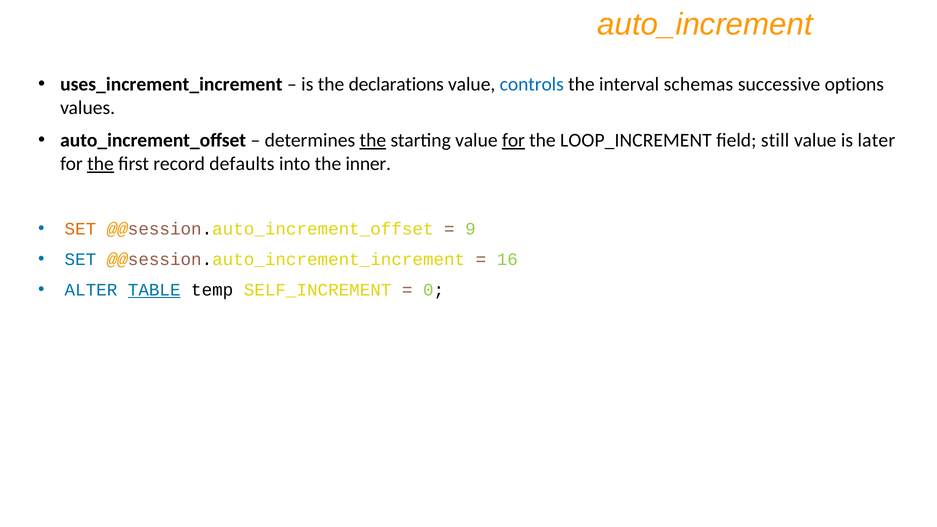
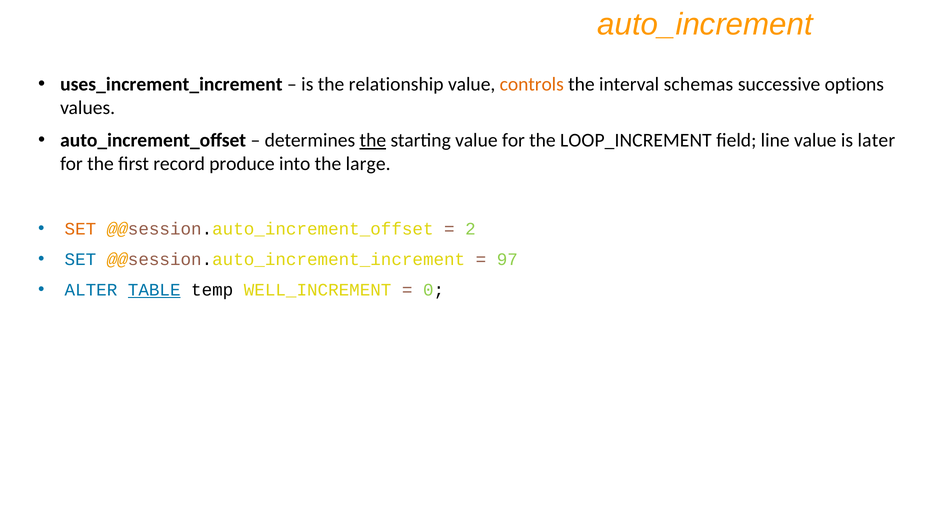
declarations: declarations -> relationship
controls colour: blue -> orange
for at (513, 140) underline: present -> none
still: still -> line
the at (100, 164) underline: present -> none
defaults: defaults -> produce
inner: inner -> large
9: 9 -> 2
16: 16 -> 97
SELF_INCREMENT: SELF_INCREMENT -> WELL_INCREMENT
